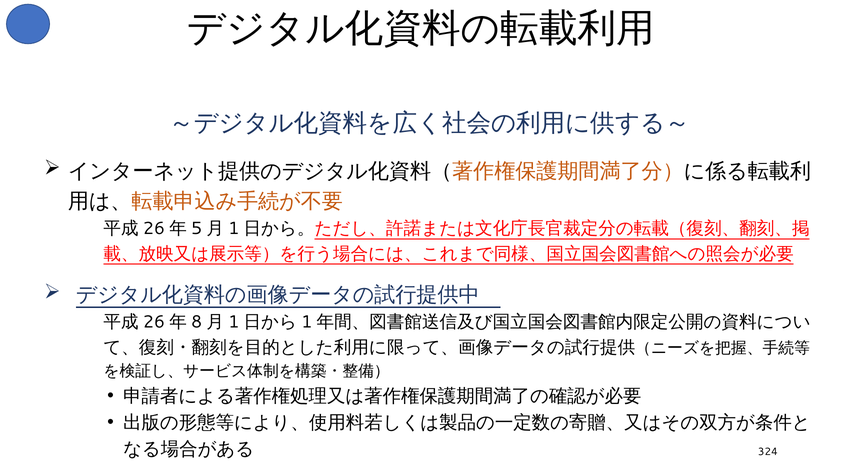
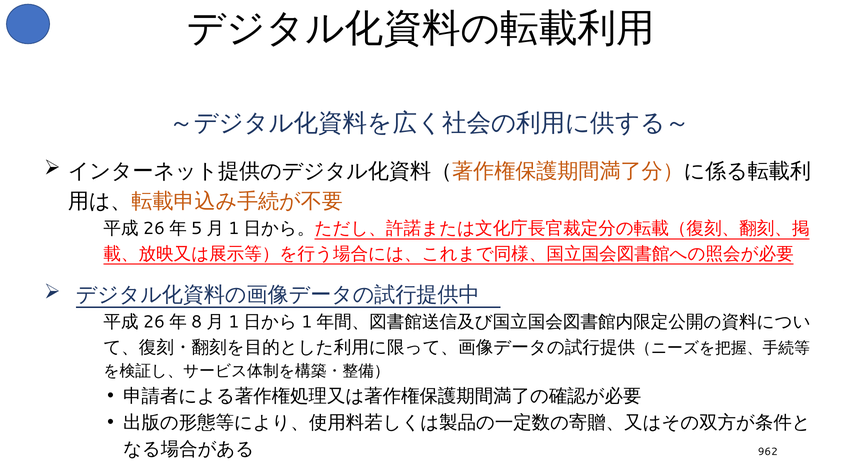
324: 324 -> 962
